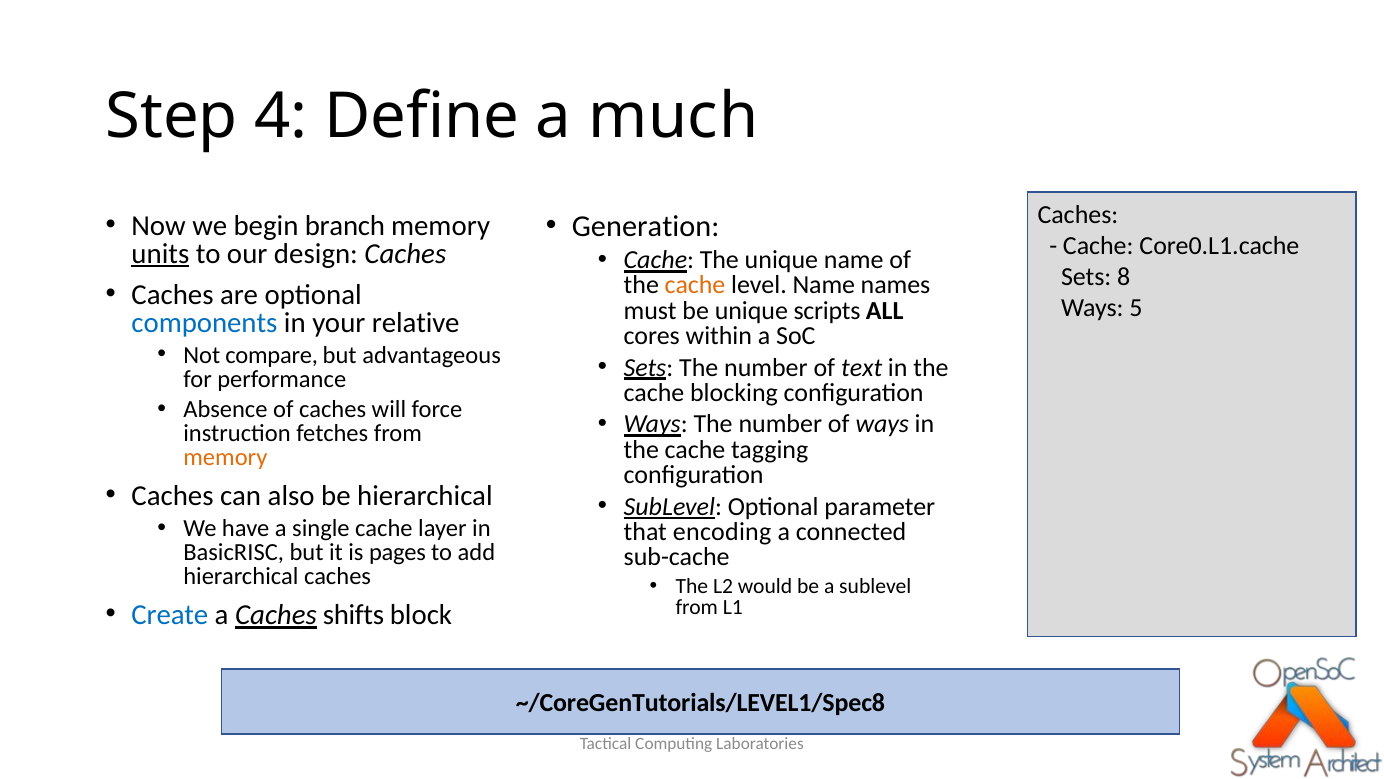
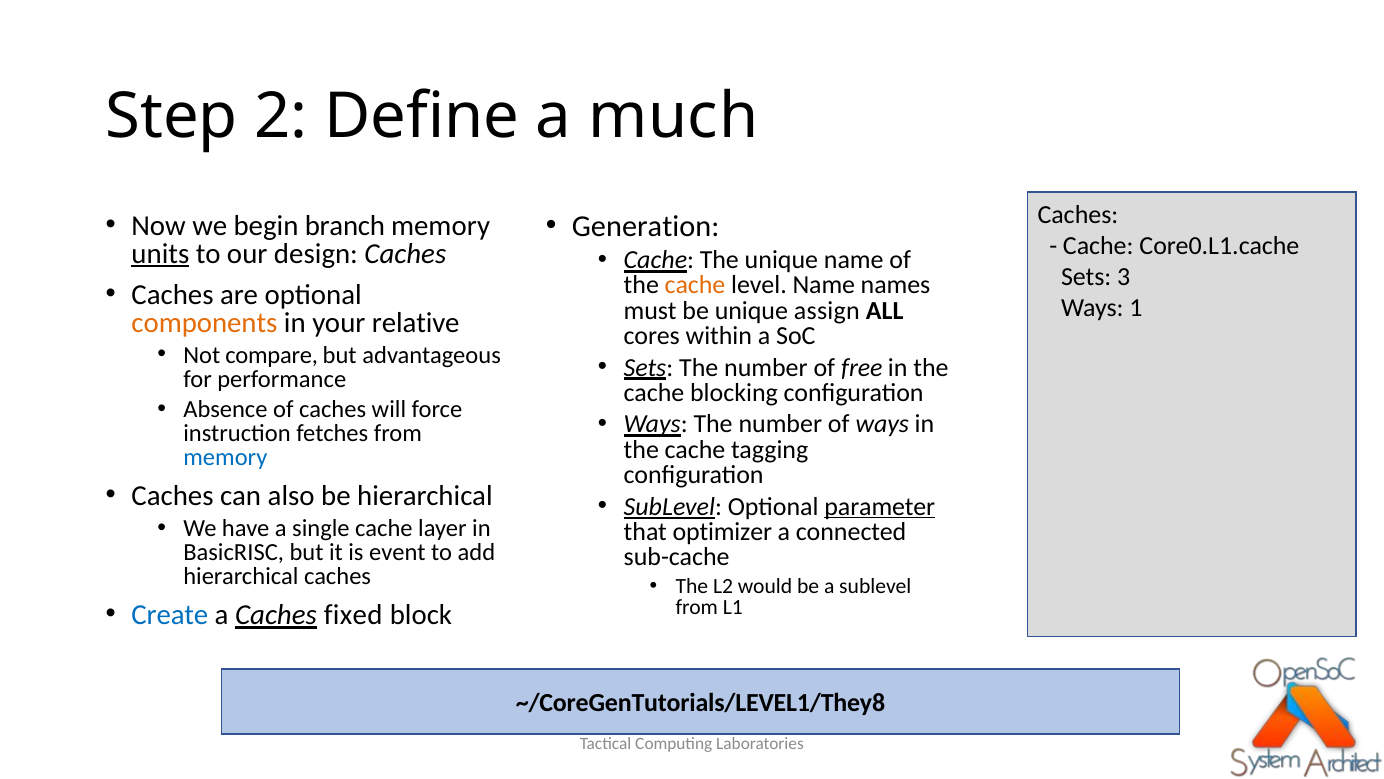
4: 4 -> 2
8: 8 -> 3
5: 5 -> 1
scripts: scripts -> assign
components colour: blue -> orange
text: text -> free
memory at (225, 457) colour: orange -> blue
parameter underline: none -> present
encoding: encoding -> optimizer
pages: pages -> event
shifts: shifts -> fixed
~/CoreGenTutorials/LEVEL1/Spec8: ~/CoreGenTutorials/LEVEL1/Spec8 -> ~/CoreGenTutorials/LEVEL1/They8
